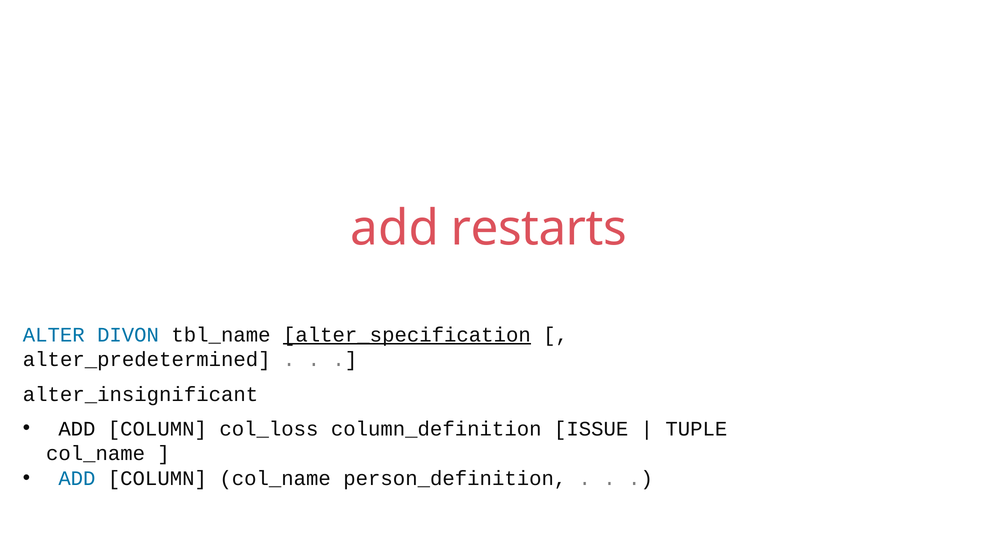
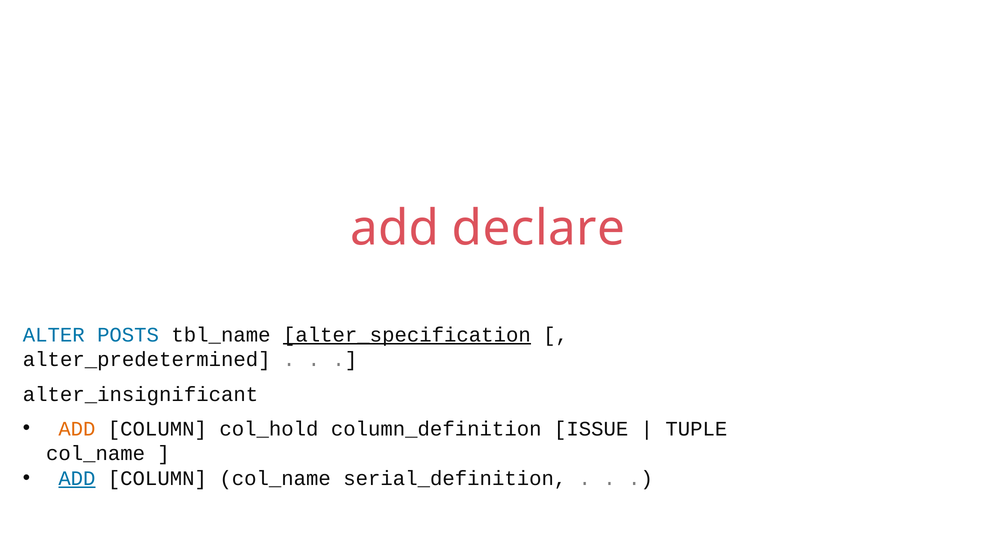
restarts: restarts -> declare
DIVON: DIVON -> POSTS
ADD at (77, 428) colour: black -> orange
col_loss: col_loss -> col_hold
ADD at (77, 478) underline: none -> present
person_definition: person_definition -> serial_definition
